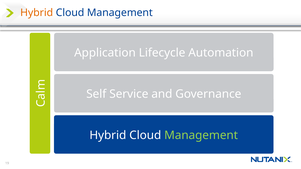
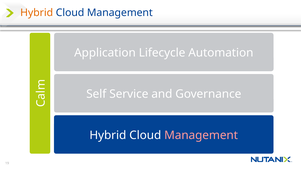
Management at (201, 136) colour: light green -> pink
